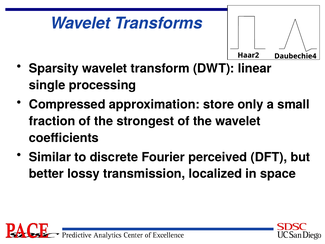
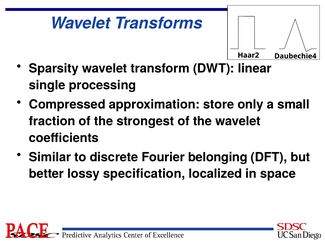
perceived: perceived -> belonging
transmission: transmission -> specification
